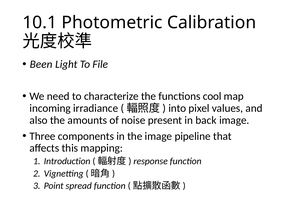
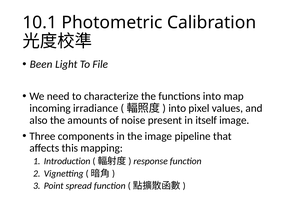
functions cool: cool -> into
back: back -> itself
